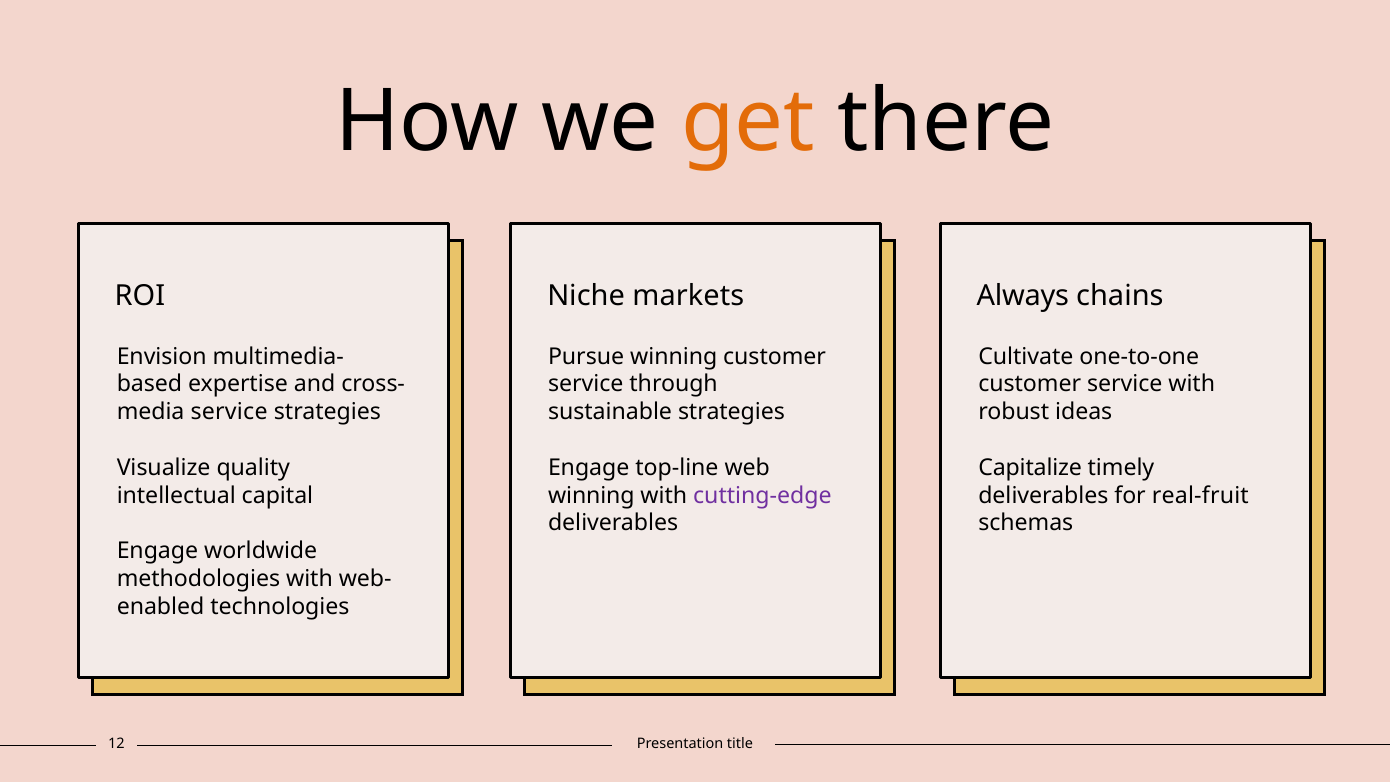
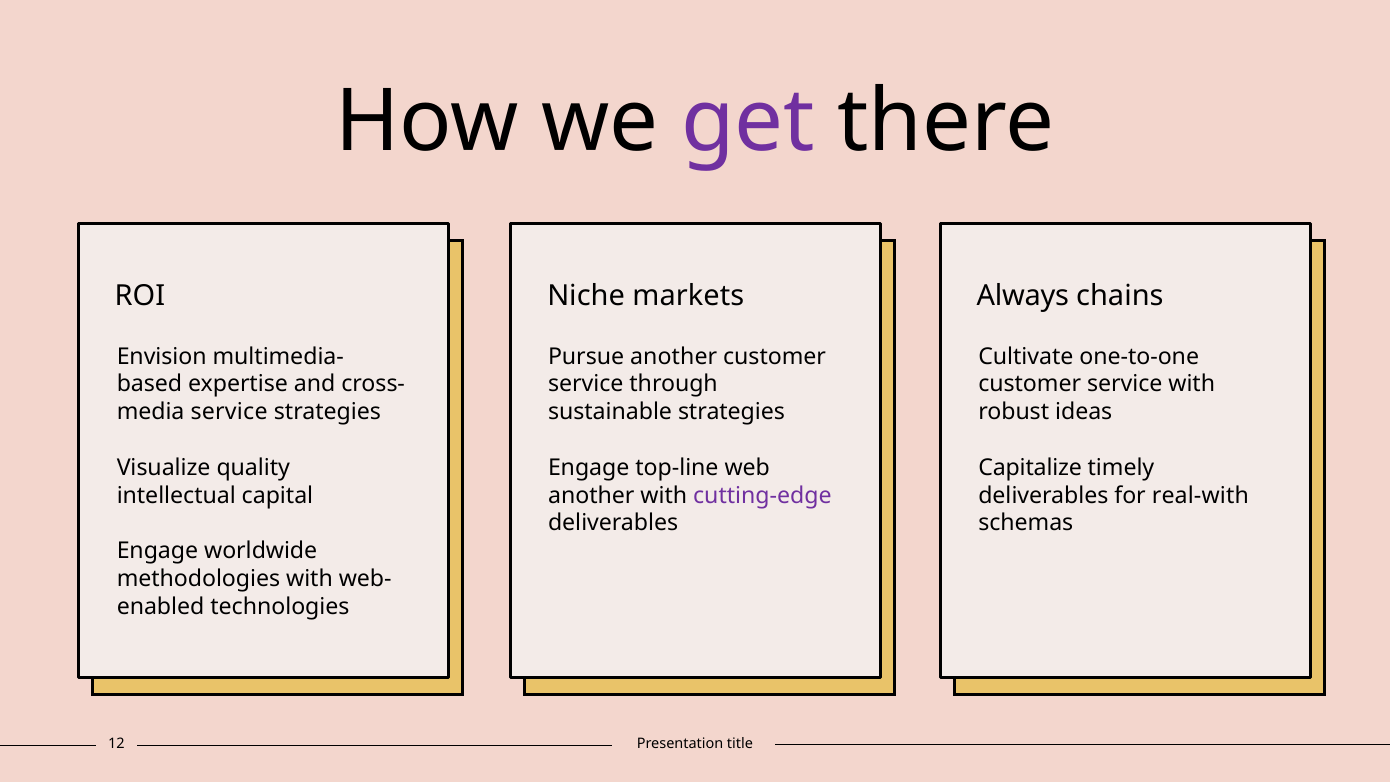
get colour: orange -> purple
Pursue winning: winning -> another
winning at (591, 495): winning -> another
real-fruit: real-fruit -> real-with
